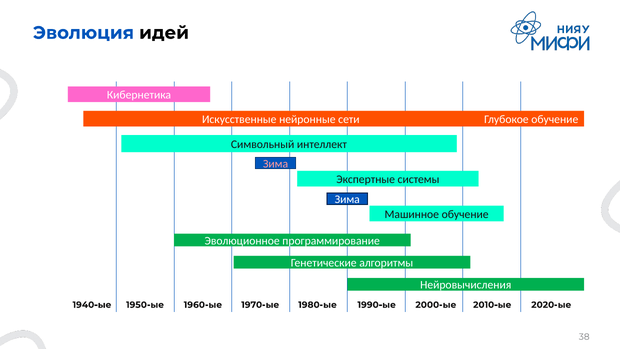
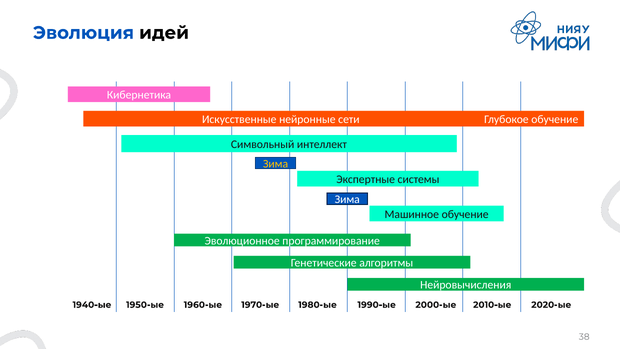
Зима at (276, 164) colour: pink -> yellow
